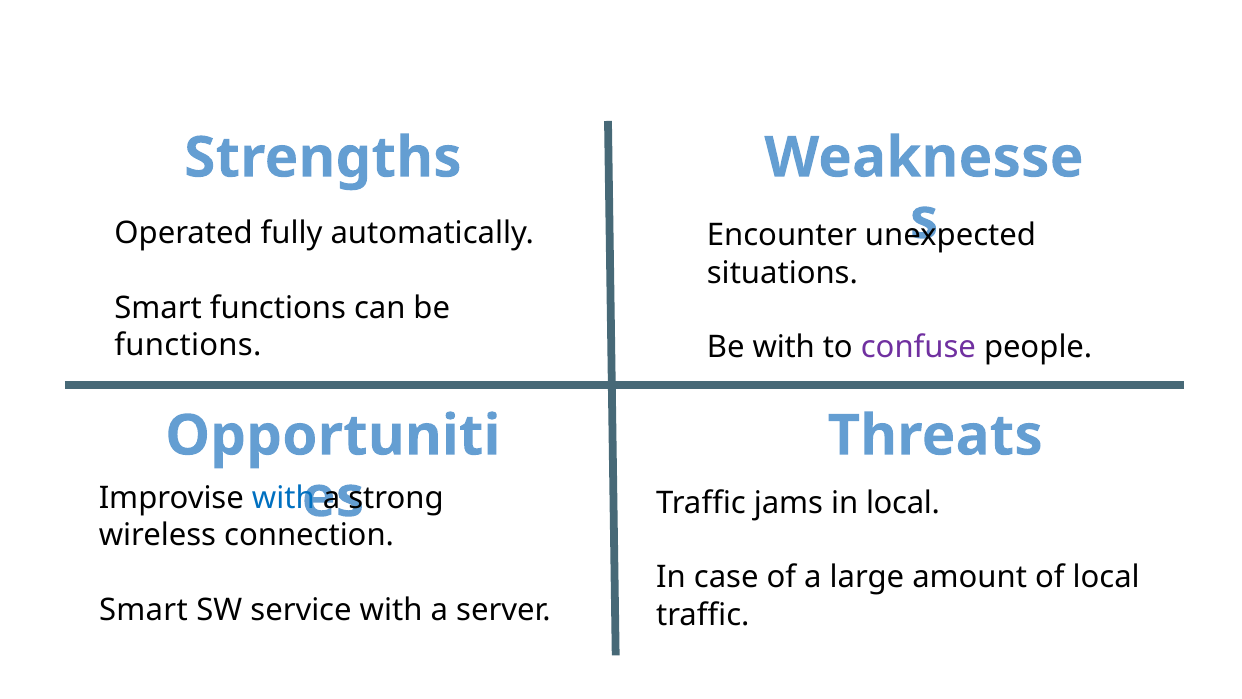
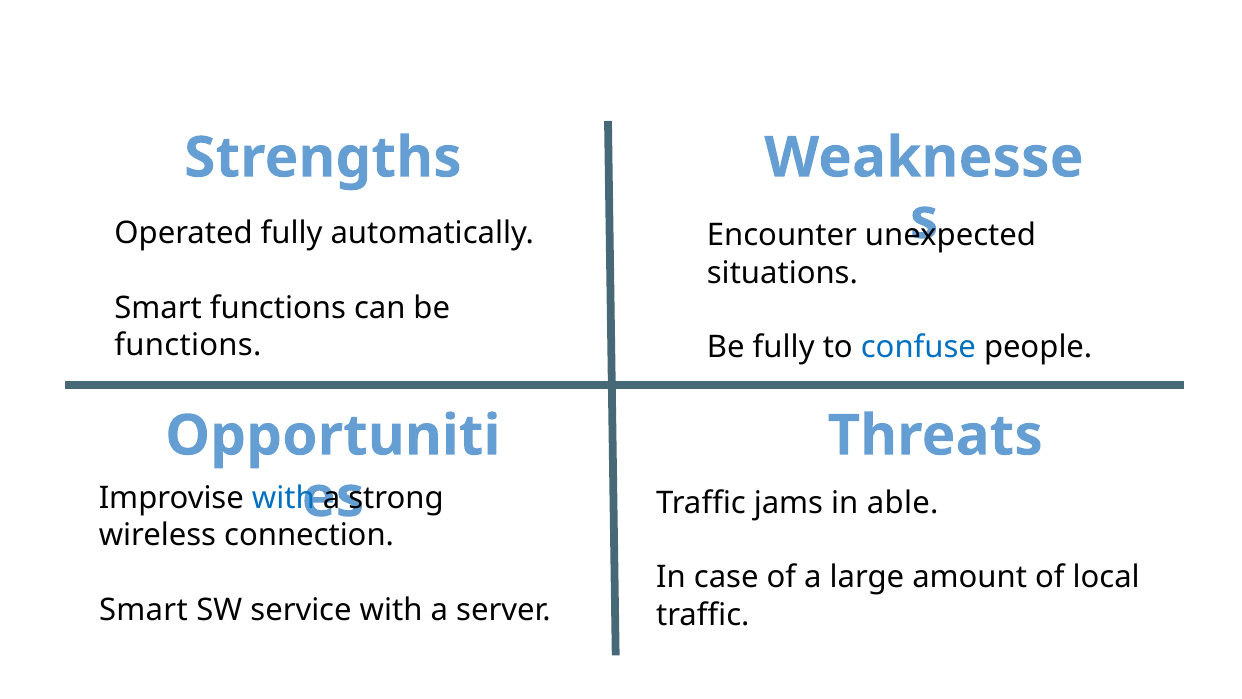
Be with: with -> fully
confuse colour: purple -> blue
in local: local -> able
